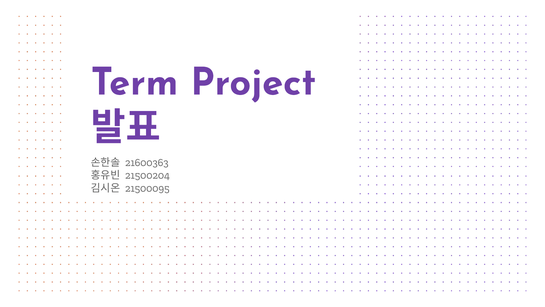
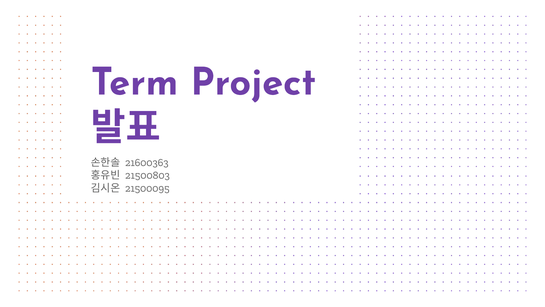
21500204: 21500204 -> 21500803
